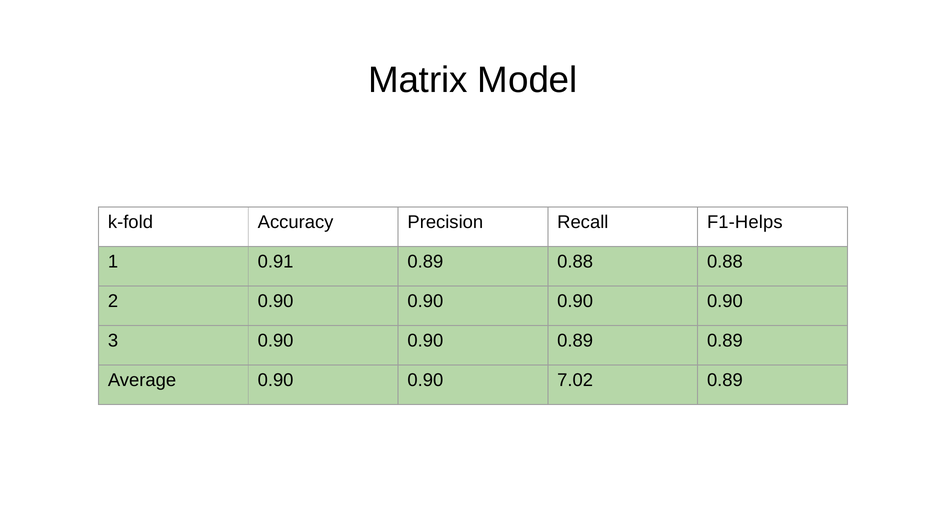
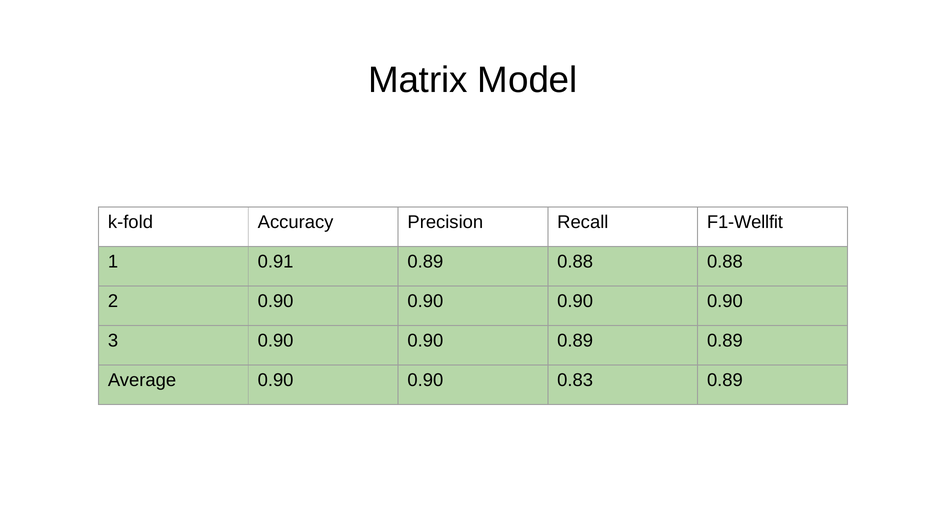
F1-Helps: F1-Helps -> F1-Wellfit
7.02: 7.02 -> 0.83
